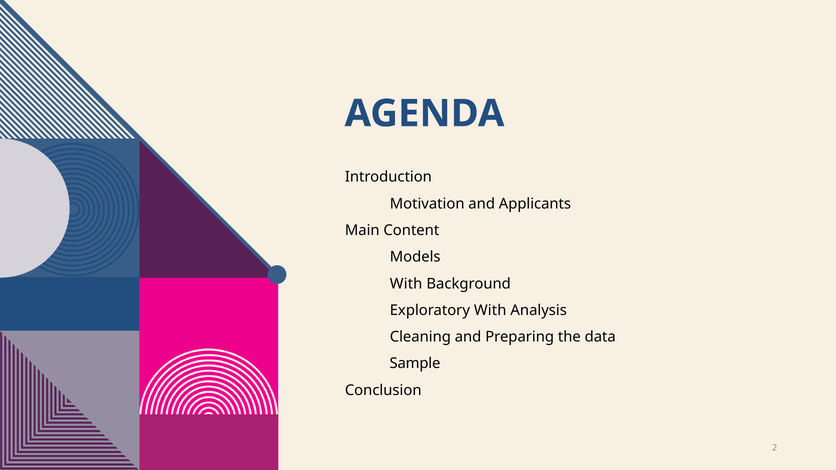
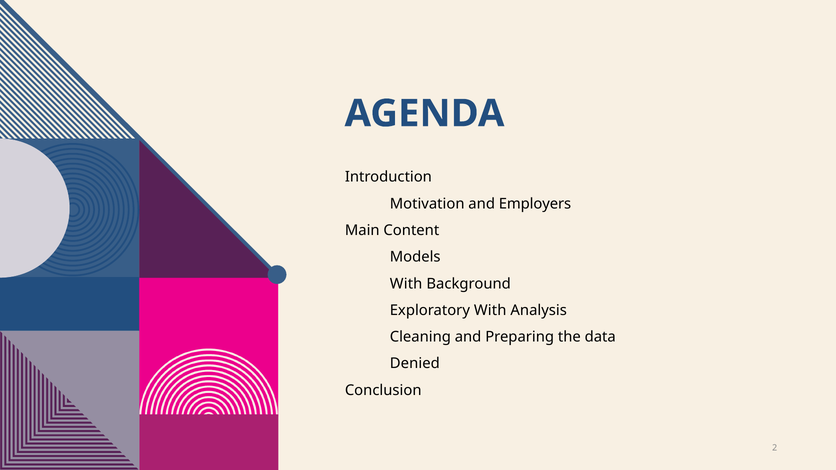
Applicants: Applicants -> Employers
Sample: Sample -> Denied
